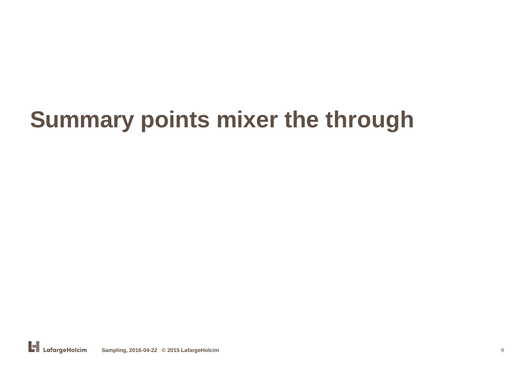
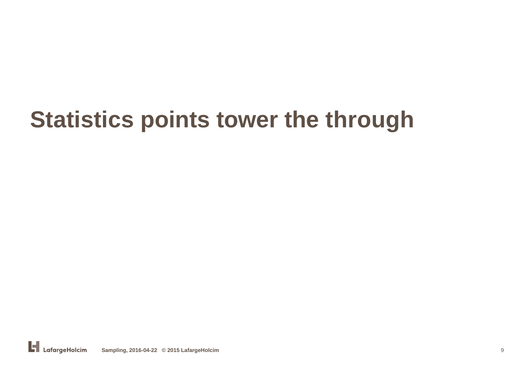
Summary: Summary -> Statistics
mixer: mixer -> tower
